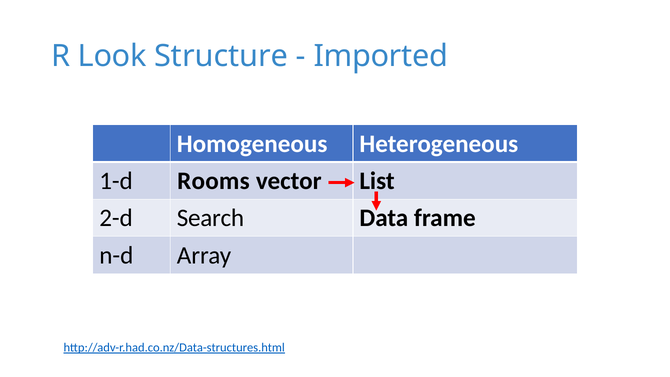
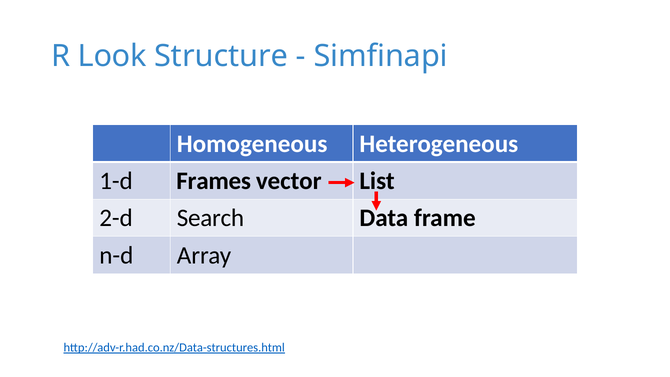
Imported: Imported -> Simfinapi
Rooms: Rooms -> Frames
